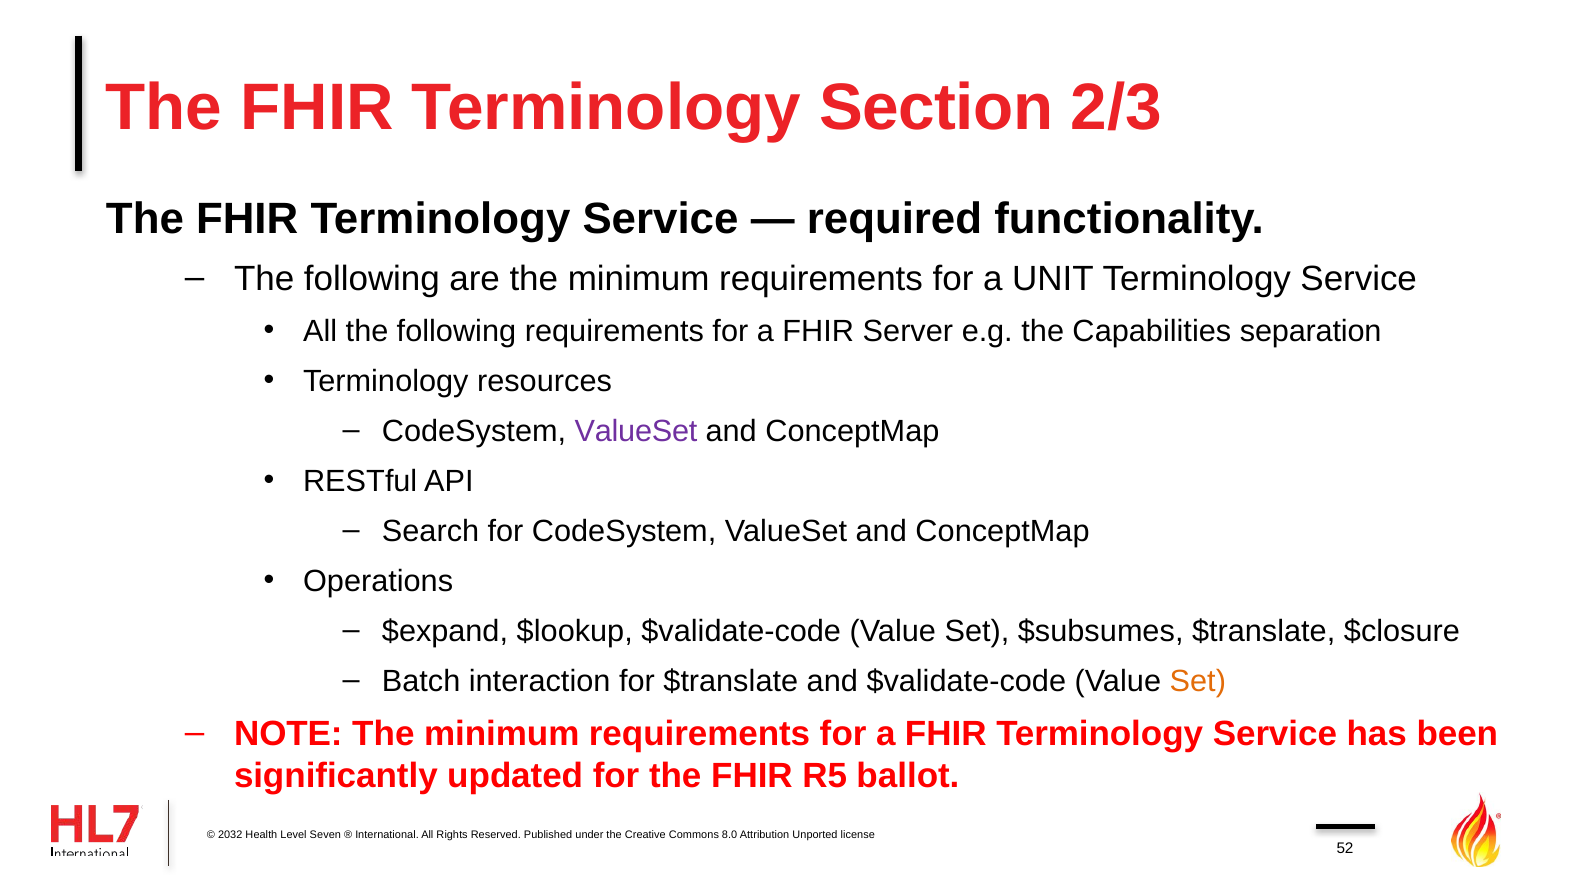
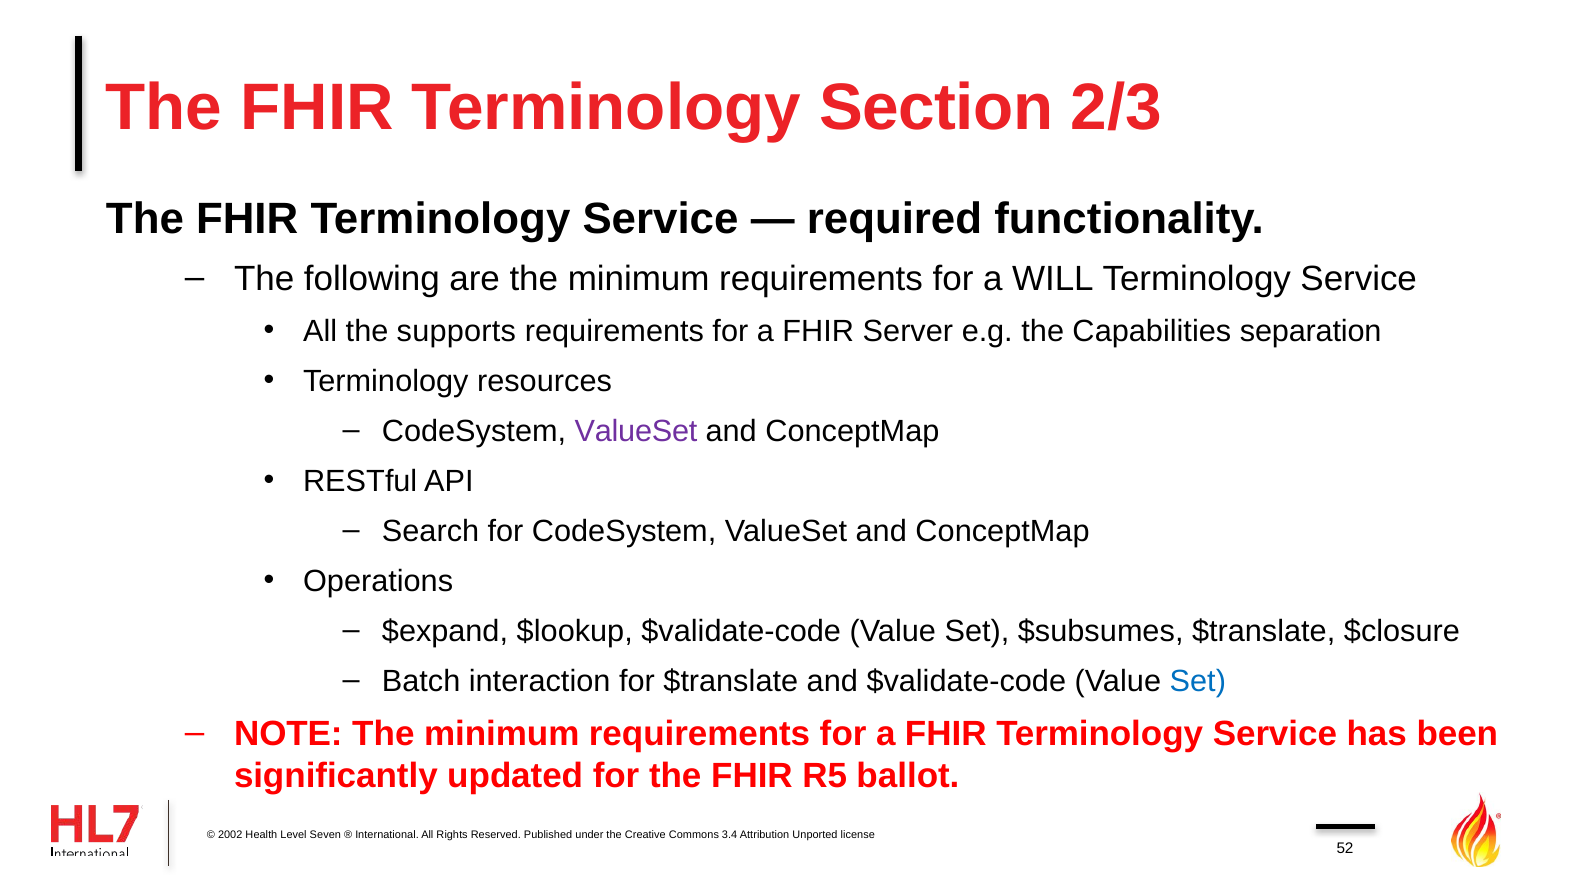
UNIT: UNIT -> WILL
All the following: following -> supports
Set at (1198, 681) colour: orange -> blue
2032: 2032 -> 2002
8.0: 8.0 -> 3.4
